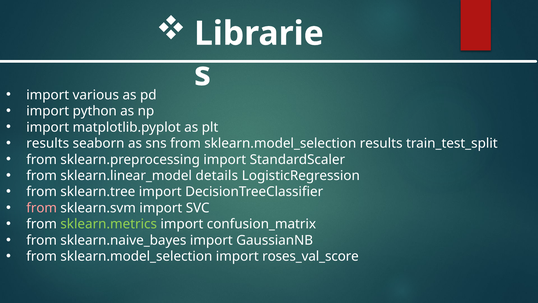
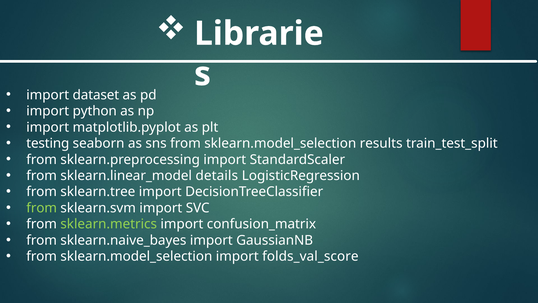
various: various -> dataset
results at (48, 143): results -> testing
from at (42, 208) colour: pink -> light green
roses_val_score: roses_val_score -> folds_val_score
